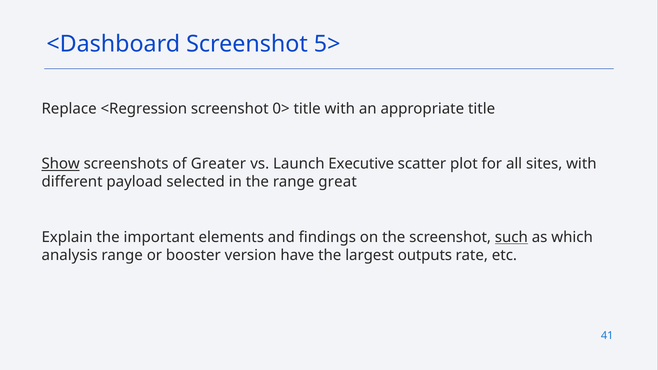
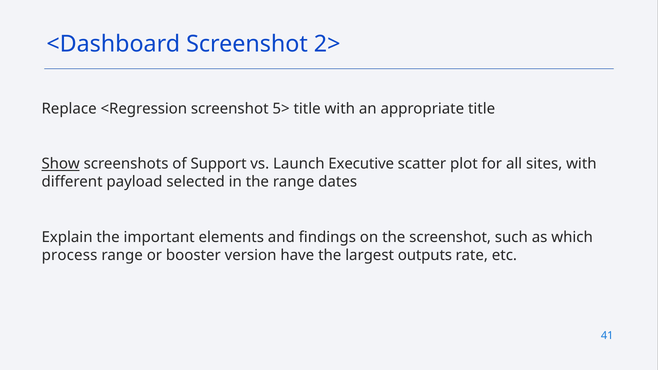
5>: 5> -> 2>
0>: 0> -> 5>
Greater: Greater -> Support
great: great -> dates
such underline: present -> none
analysis: analysis -> process
